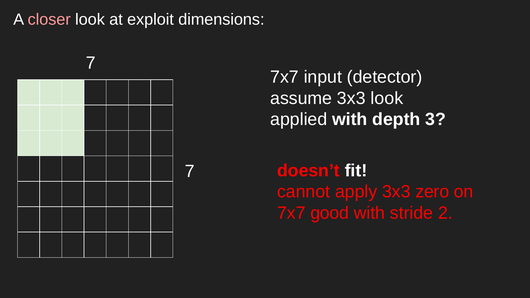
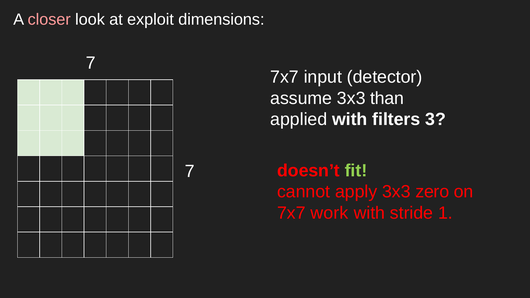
3x3 look: look -> than
depth: depth -> filters
fit colour: white -> light green
good: good -> work
2: 2 -> 1
